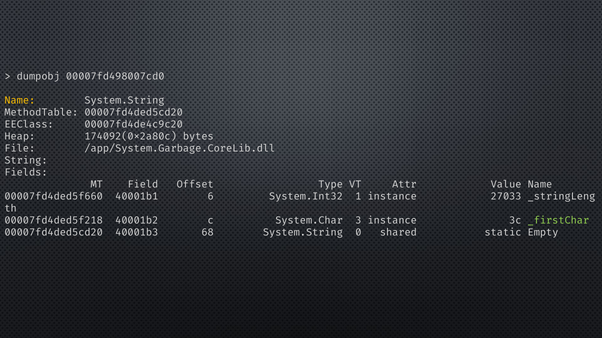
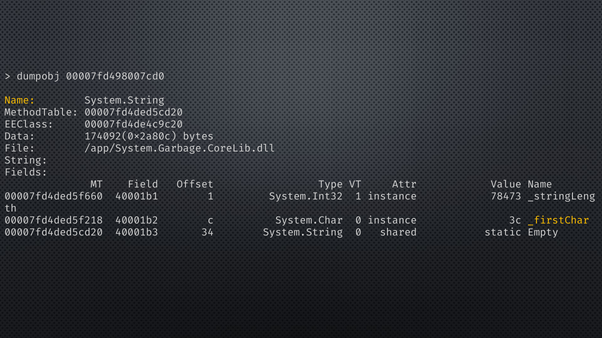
Heap: Heap -> Data
40001b1 6: 6 -> 1
27033: 27033 -> 78473
System.Char 3: 3 -> 0
_firstChar colour: light green -> yellow
68: 68 -> 34
